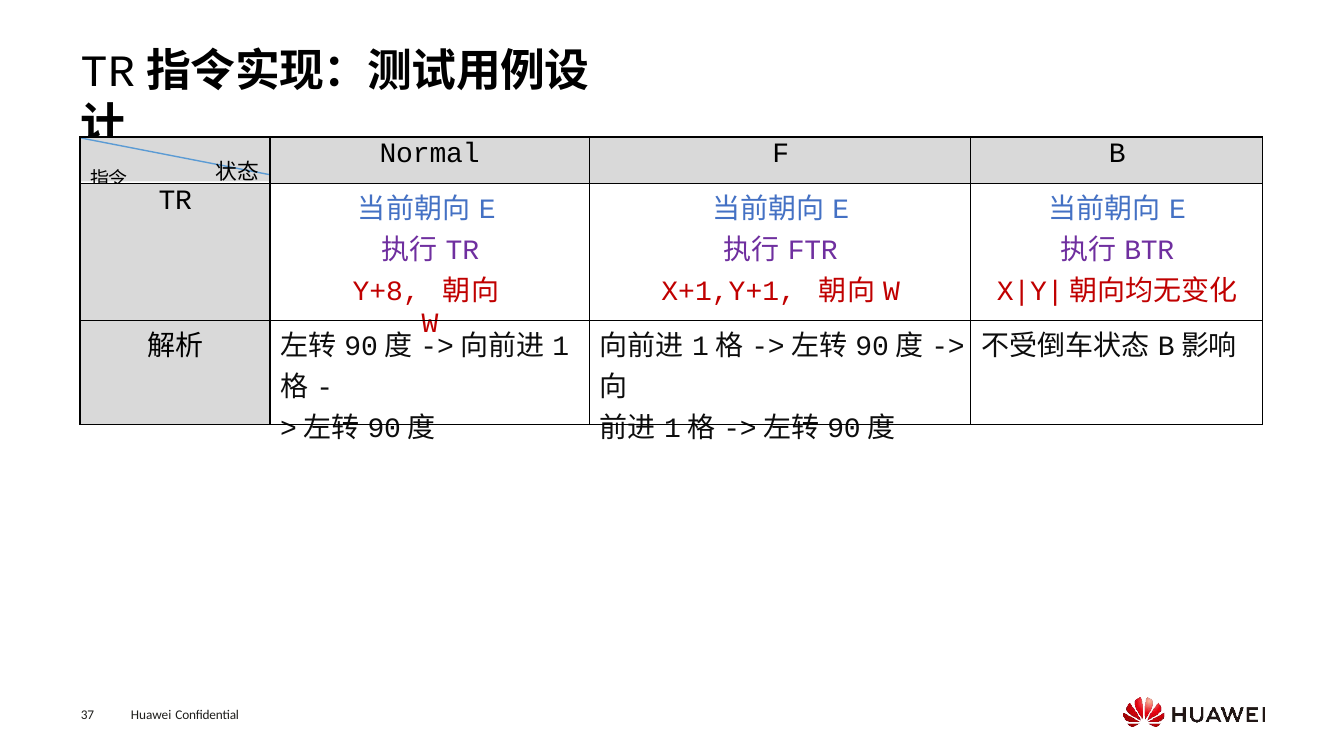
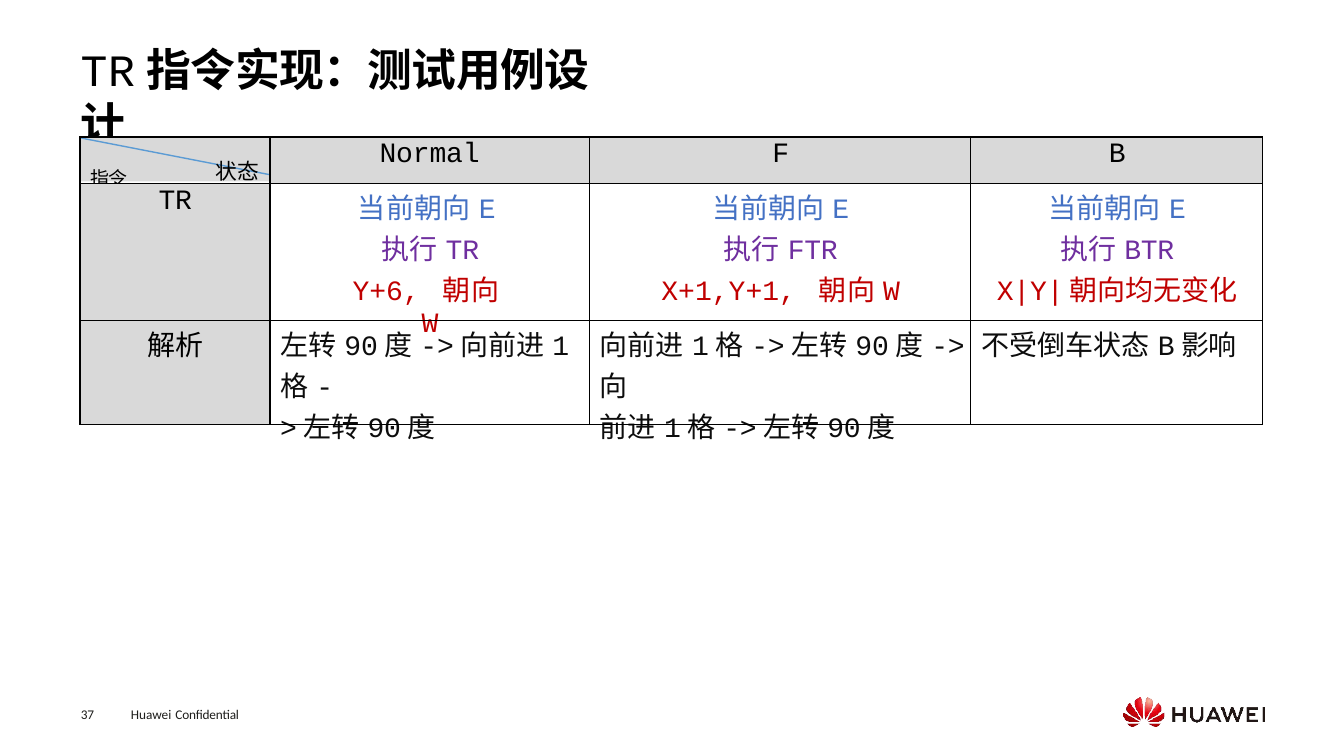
Y+8: Y+8 -> Y+6
